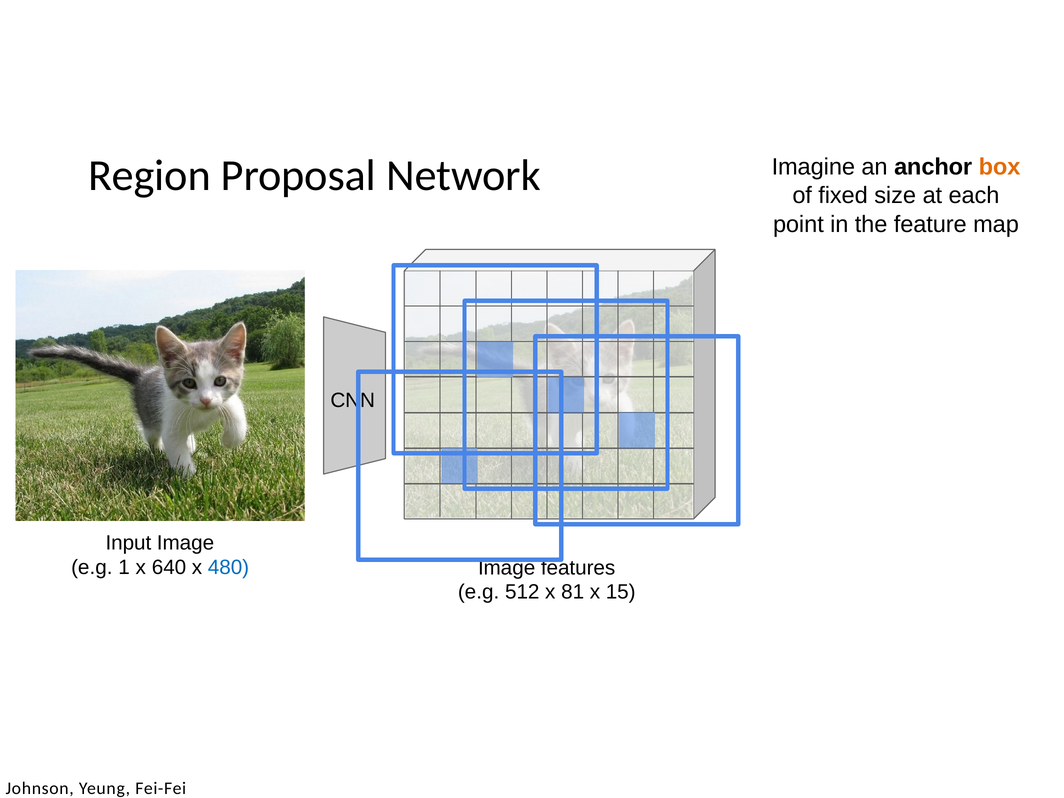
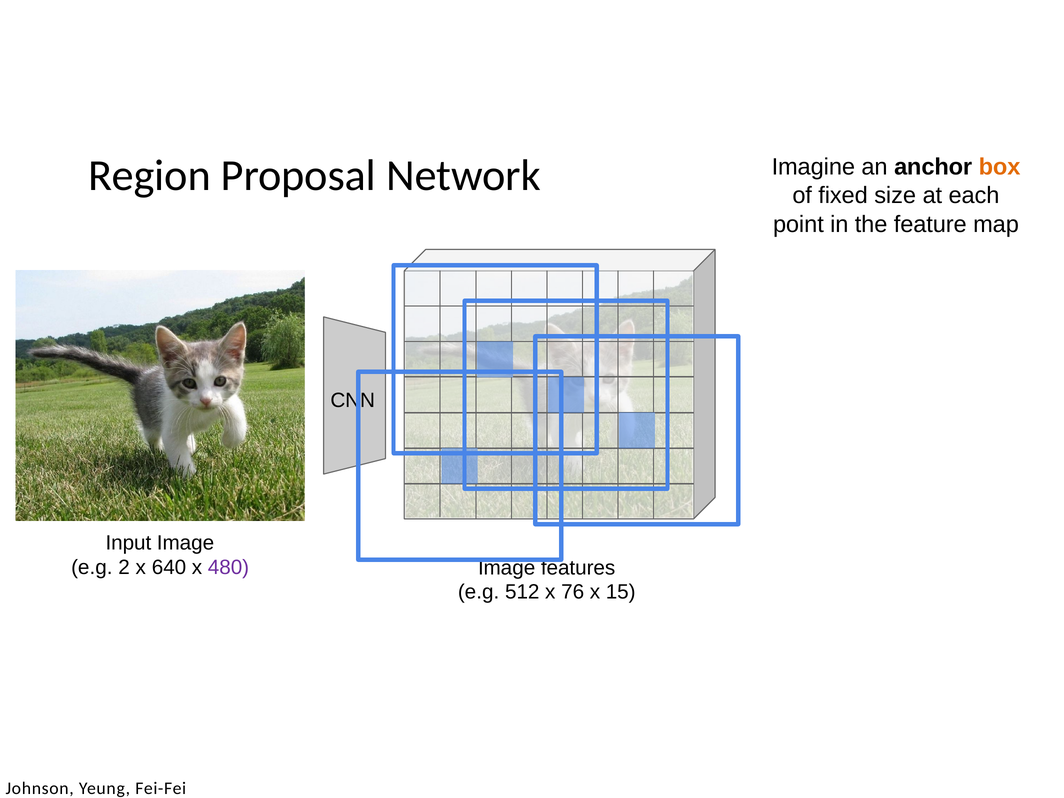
1: 1 -> 2
480 colour: blue -> purple
81: 81 -> 76
